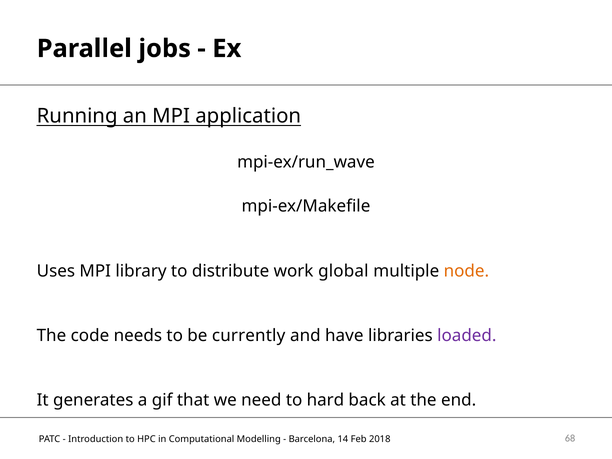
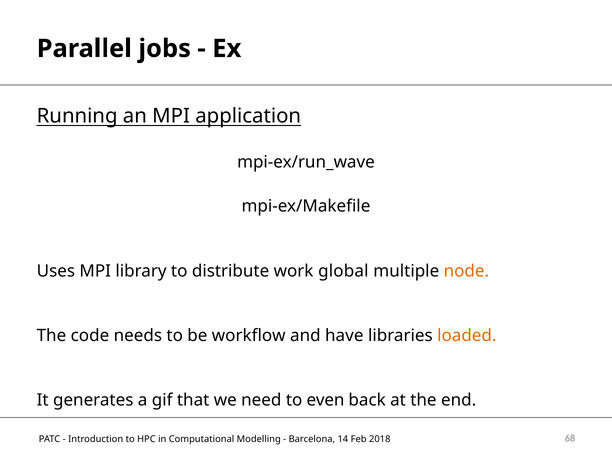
currently: currently -> workflow
loaded colour: purple -> orange
hard: hard -> even
